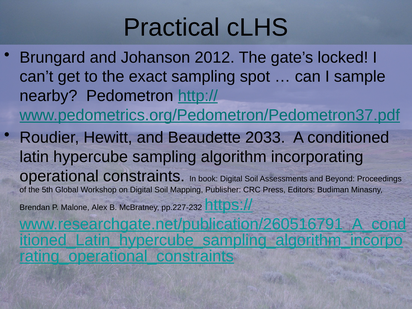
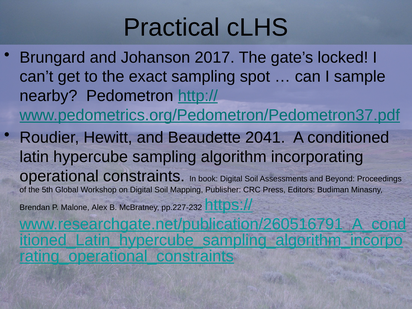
2012: 2012 -> 2017
2033: 2033 -> 2041
